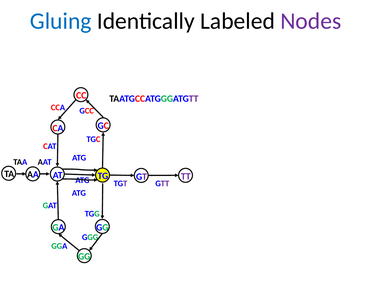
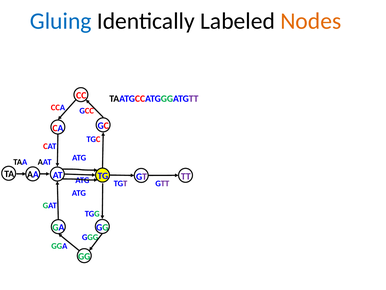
Nodes colour: purple -> orange
